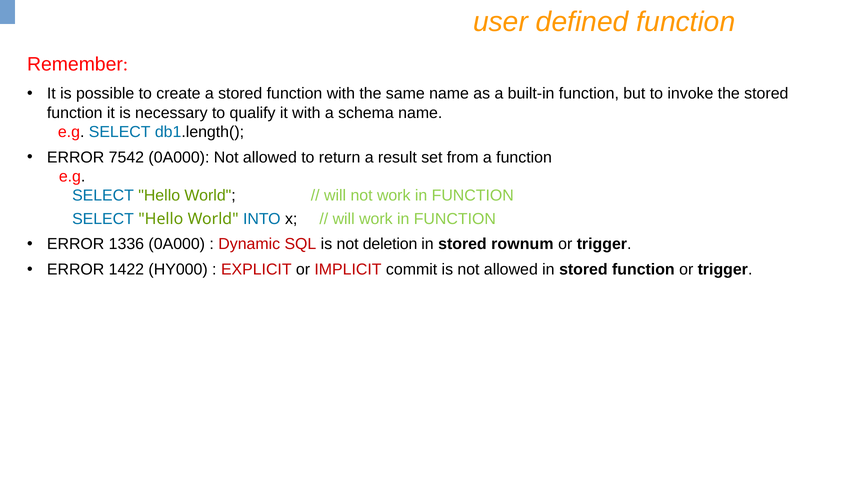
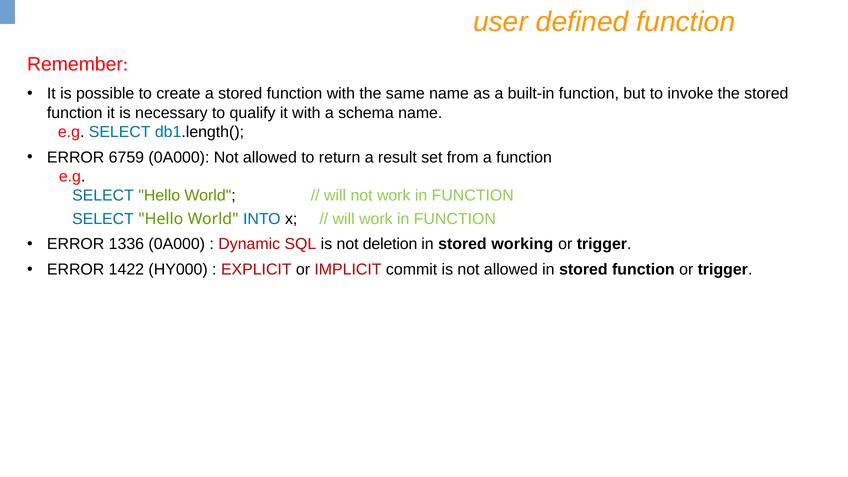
7542: 7542 -> 6759
rownum: rownum -> working
